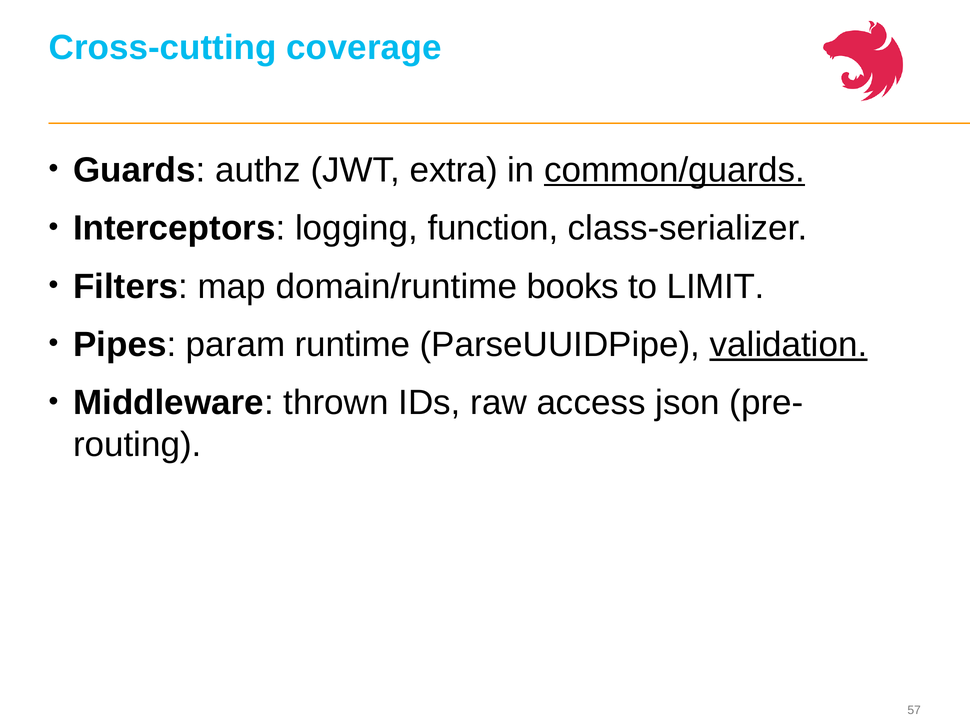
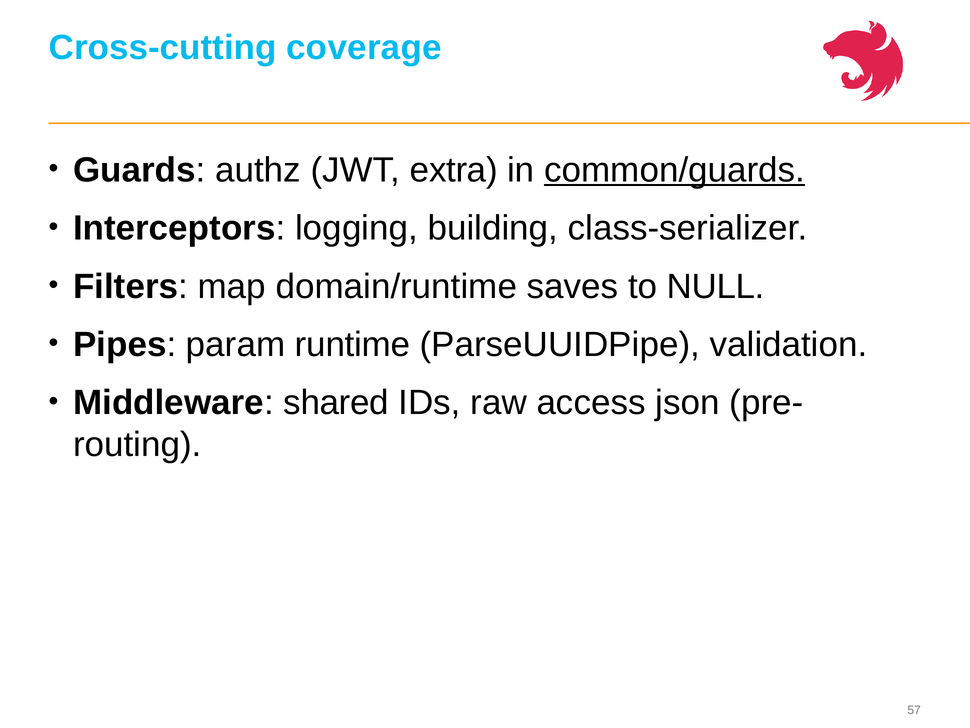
function: function -> building
books: books -> saves
LIMIT: LIMIT -> NULL
validation underline: present -> none
thrown: thrown -> shared
